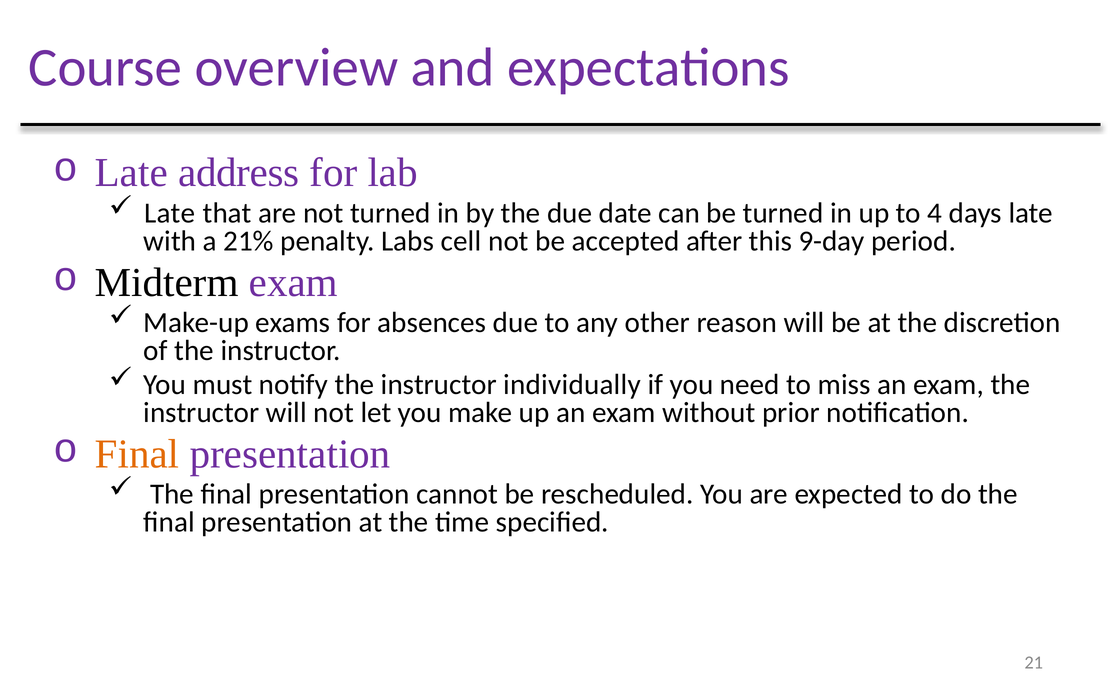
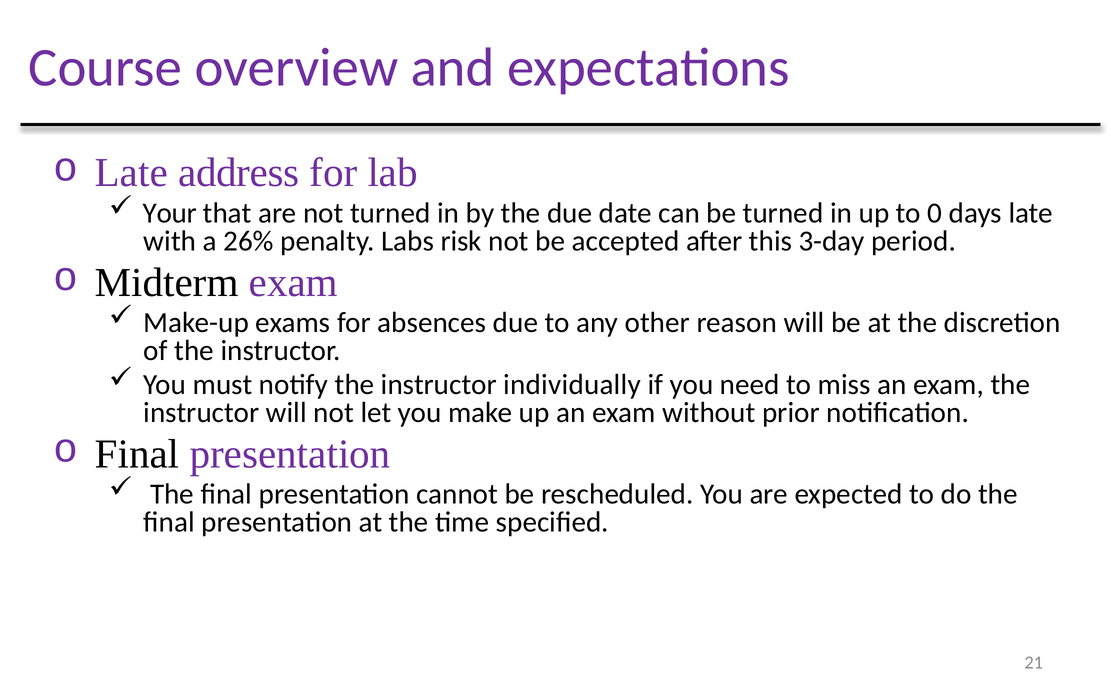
Late at (170, 213): Late -> Your
4: 4 -> 0
21%: 21% -> 26%
cell: cell -> risk
9-day: 9-day -> 3-day
Final at (137, 454) colour: orange -> black
